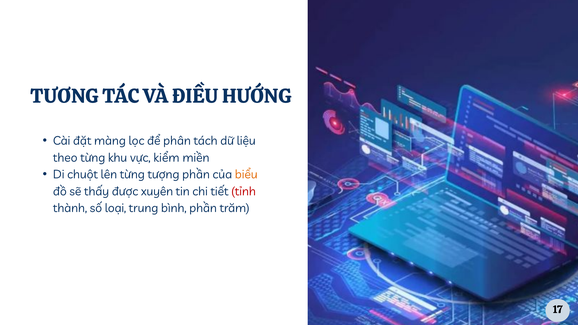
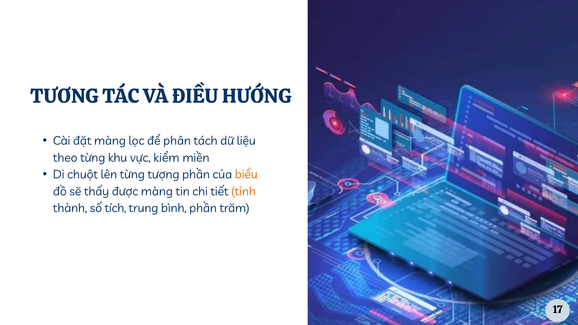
được xuyên: xuyên -> màng
tỉnh colour: red -> orange
loại: loại -> tích
